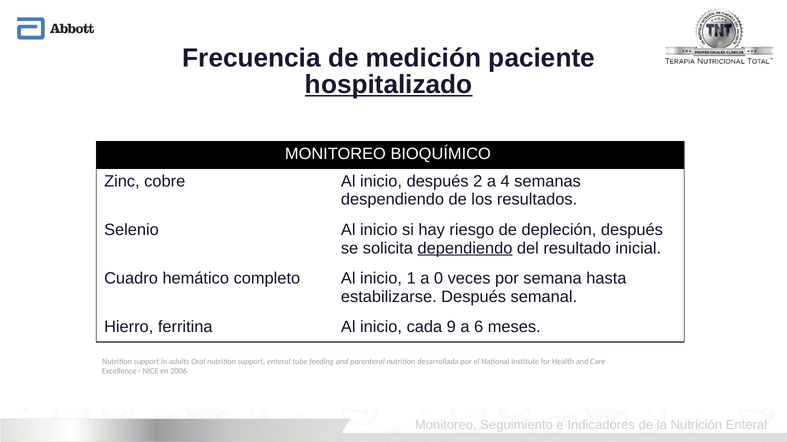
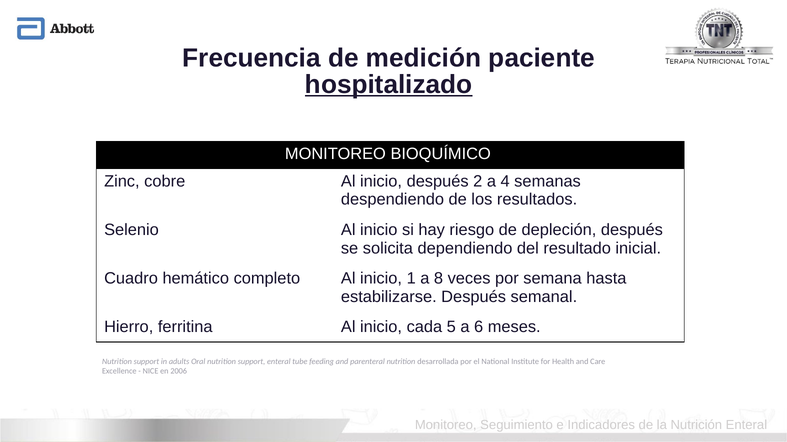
dependiendo underline: present -> none
0: 0 -> 8
9: 9 -> 5
